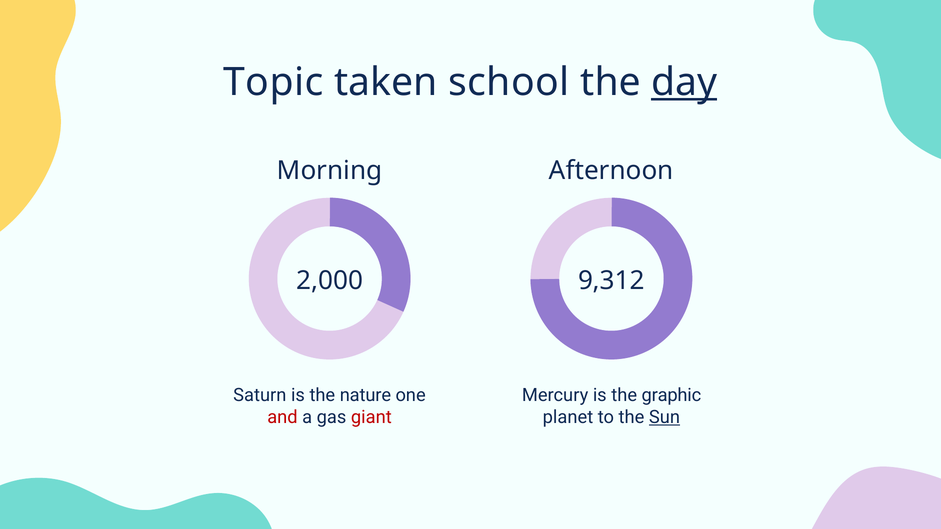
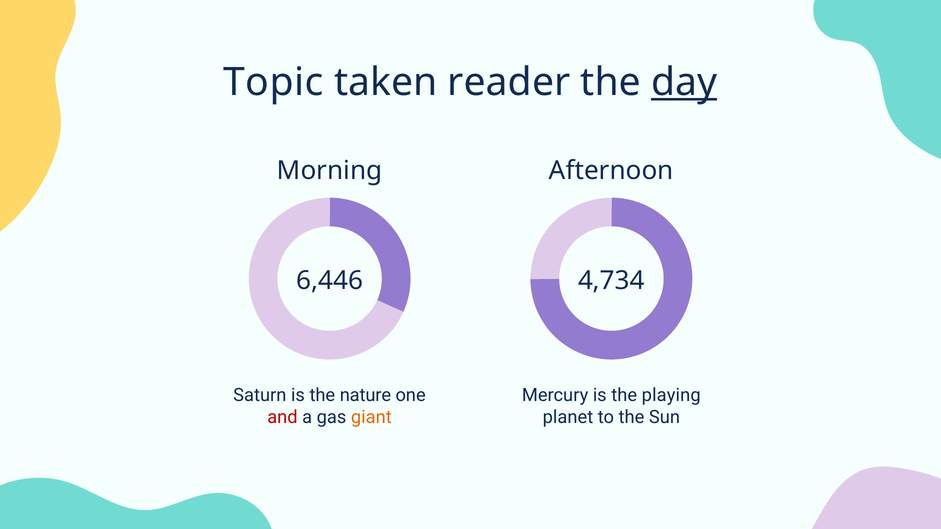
school: school -> reader
2,000: 2,000 -> 6,446
9,312: 9,312 -> 4,734
graphic: graphic -> playing
giant colour: red -> orange
Sun underline: present -> none
